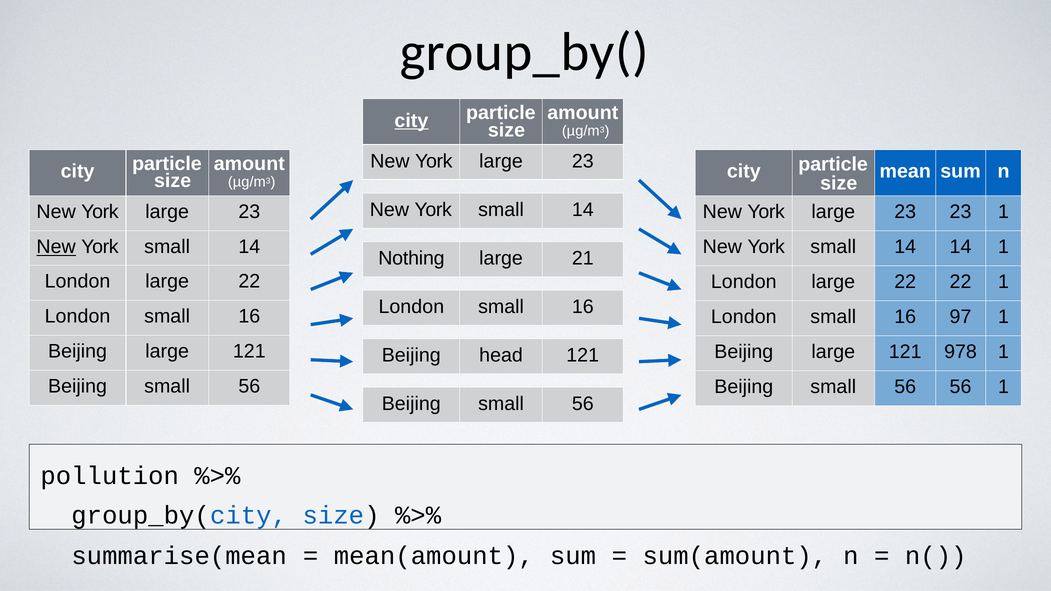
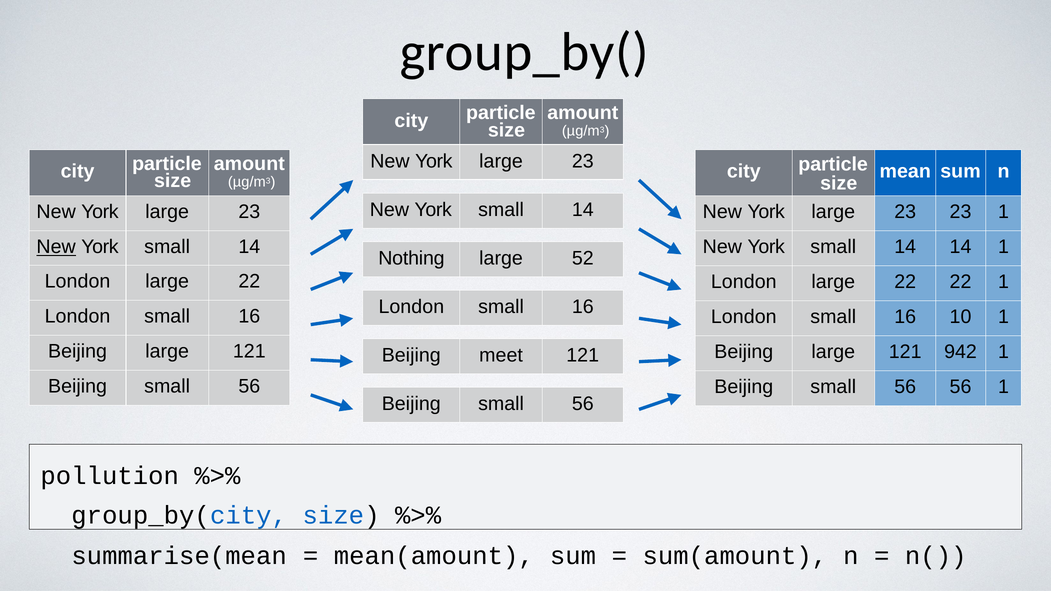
city at (411, 121) underline: present -> none
21: 21 -> 52
97: 97 -> 10
978: 978 -> 942
head: head -> meet
